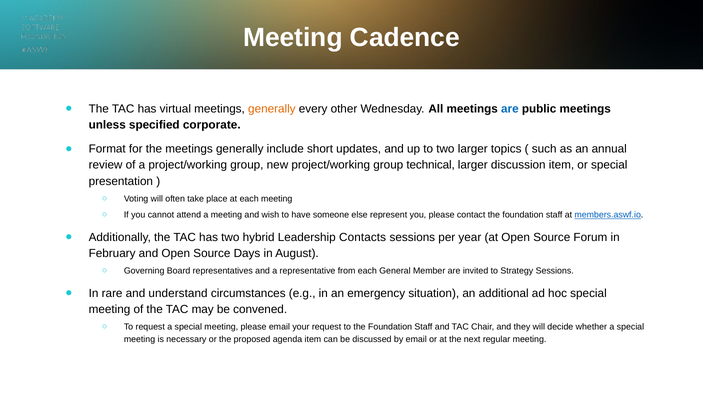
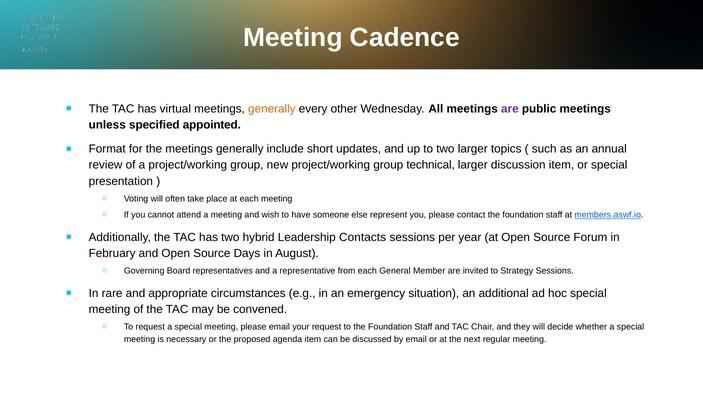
are at (510, 109) colour: blue -> purple
corporate: corporate -> appointed
understand: understand -> appropriate
